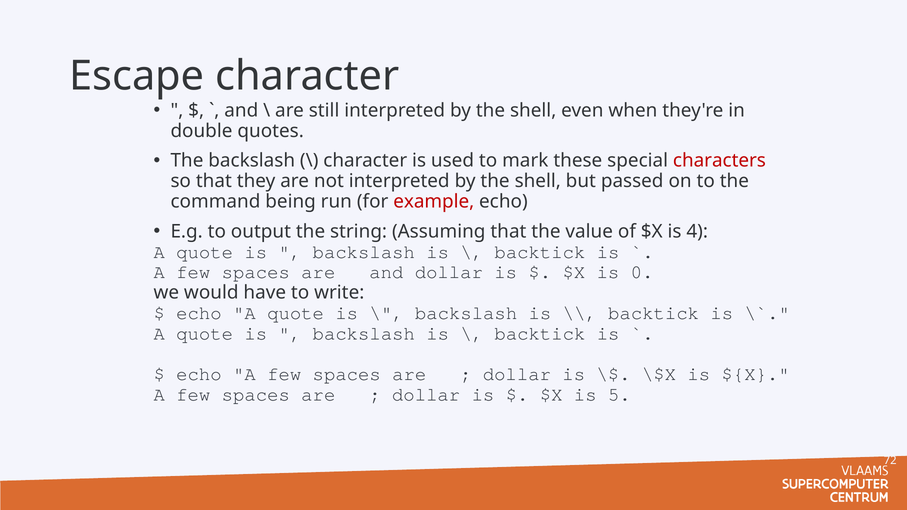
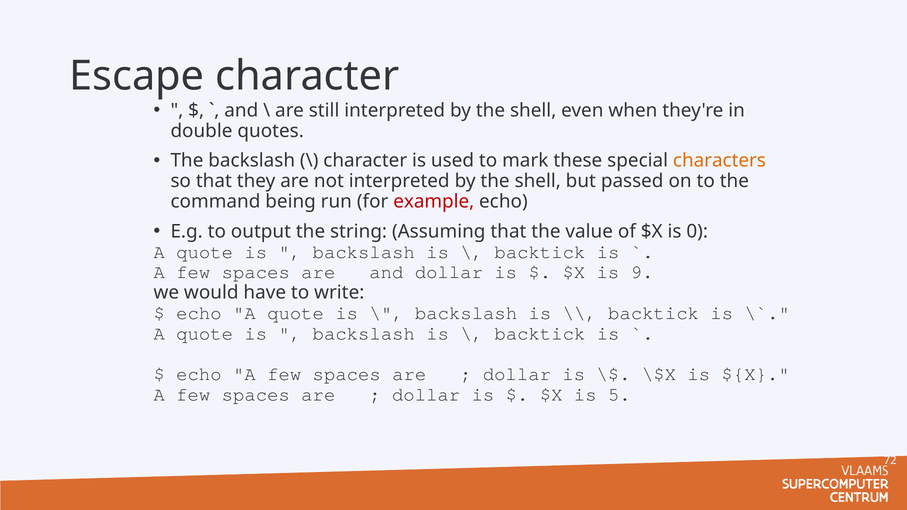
characters colour: red -> orange
4: 4 -> 0
0: 0 -> 9
